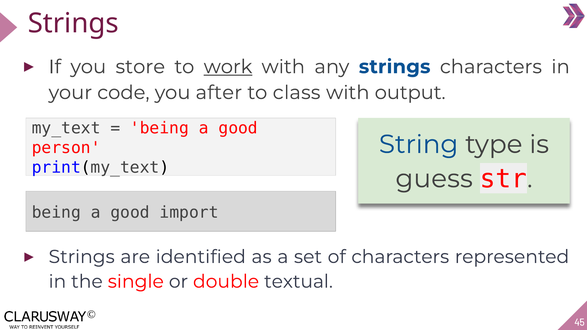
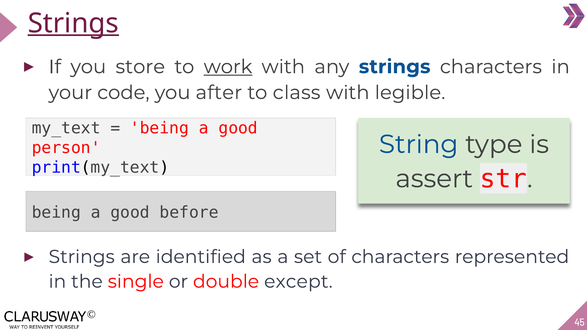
Strings at (73, 23) underline: none -> present
output: output -> legible
guess: guess -> assert
import: import -> before
textual: textual -> except
